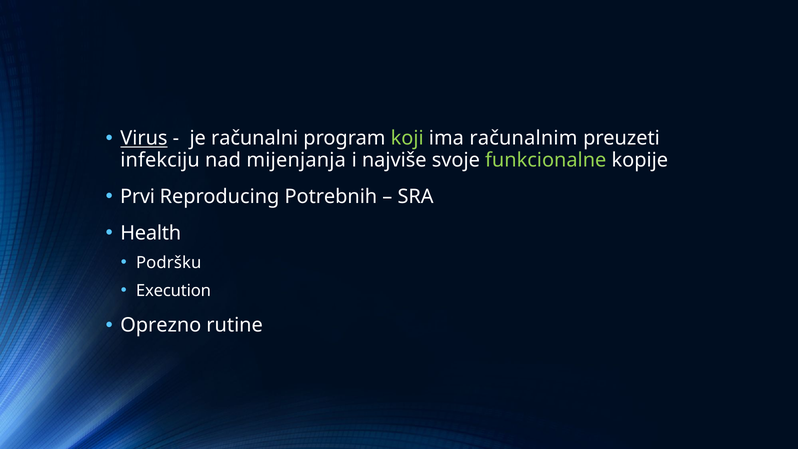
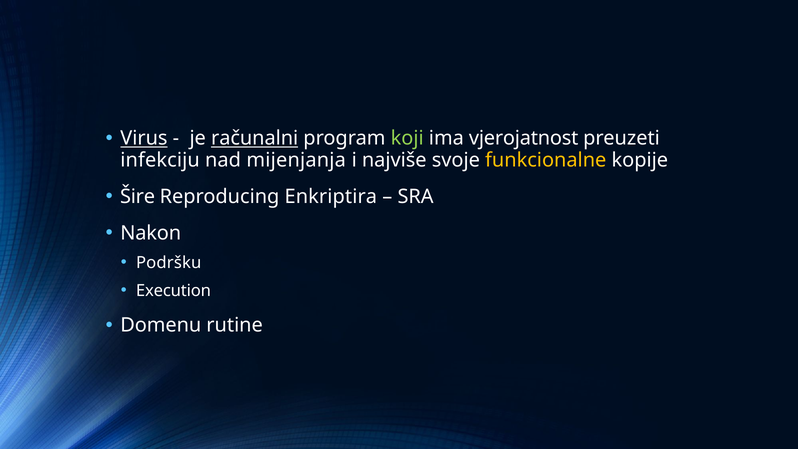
računalni underline: none -> present
računalnim: računalnim -> vjerojatnost
funkcionalne colour: light green -> yellow
Prvi: Prvi -> Šire
Potrebnih: Potrebnih -> Enkriptira
Health: Health -> Nakon
Oprezno: Oprezno -> Domenu
